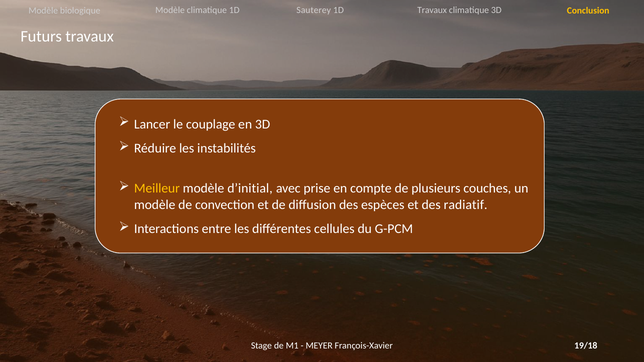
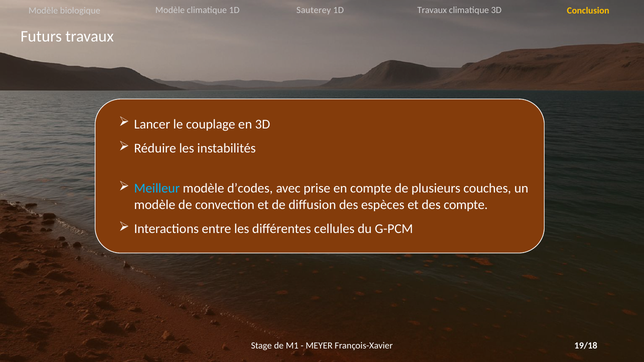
Meilleur colour: yellow -> light blue
d’initial: d’initial -> d’codes
des radiatif: radiatif -> compte
